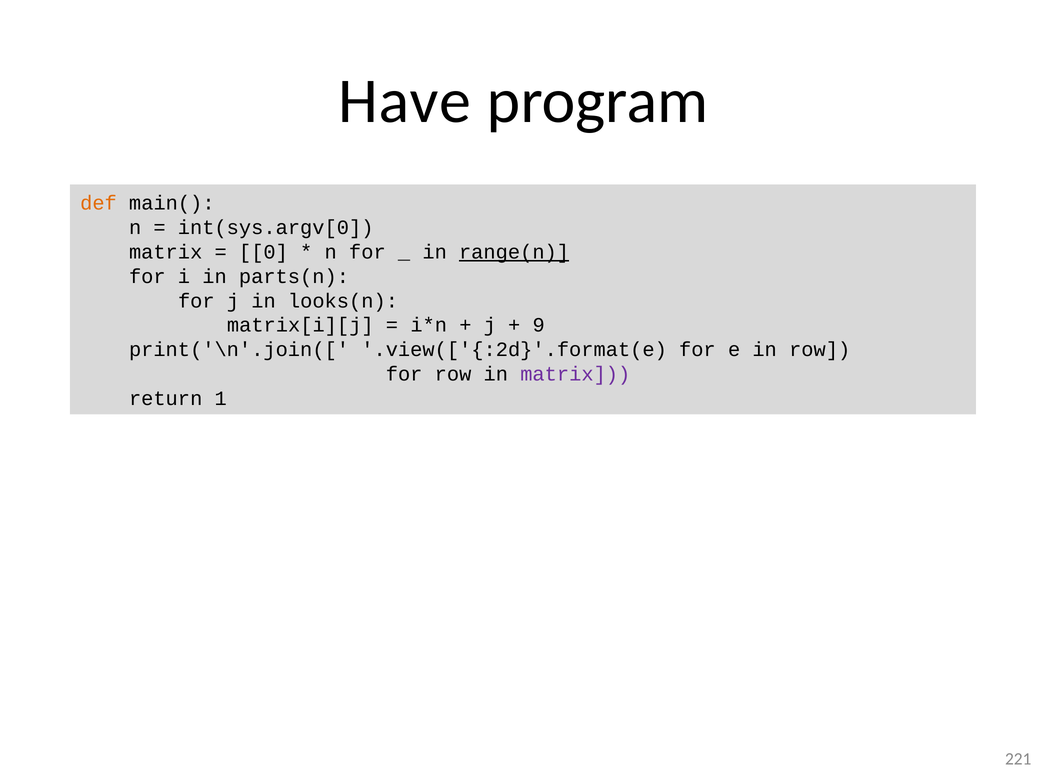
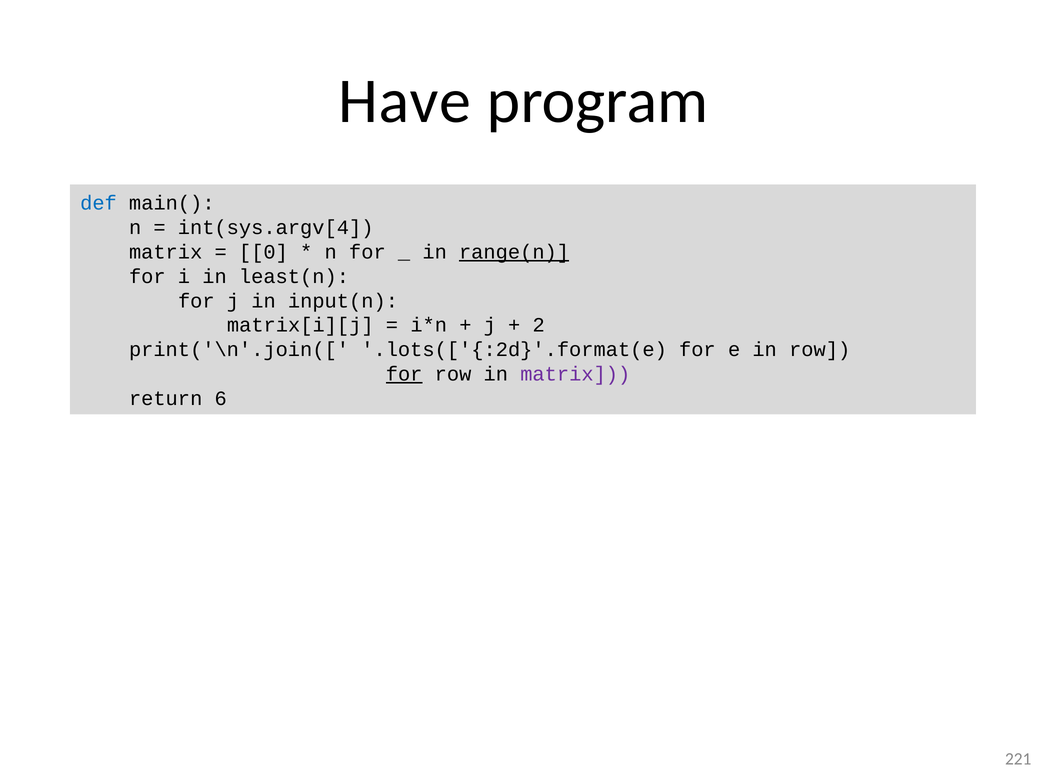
def colour: orange -> blue
int(sys.argv[0: int(sys.argv[0 -> int(sys.argv[4
parts(n: parts(n -> least(n
looks(n: looks(n -> input(n
9: 9 -> 2
.view(['{:2d}'.format(e: .view(['{:2d}'.format(e -> .lots(['{:2d}'.format(e
for at (404, 374) underline: none -> present
1: 1 -> 6
